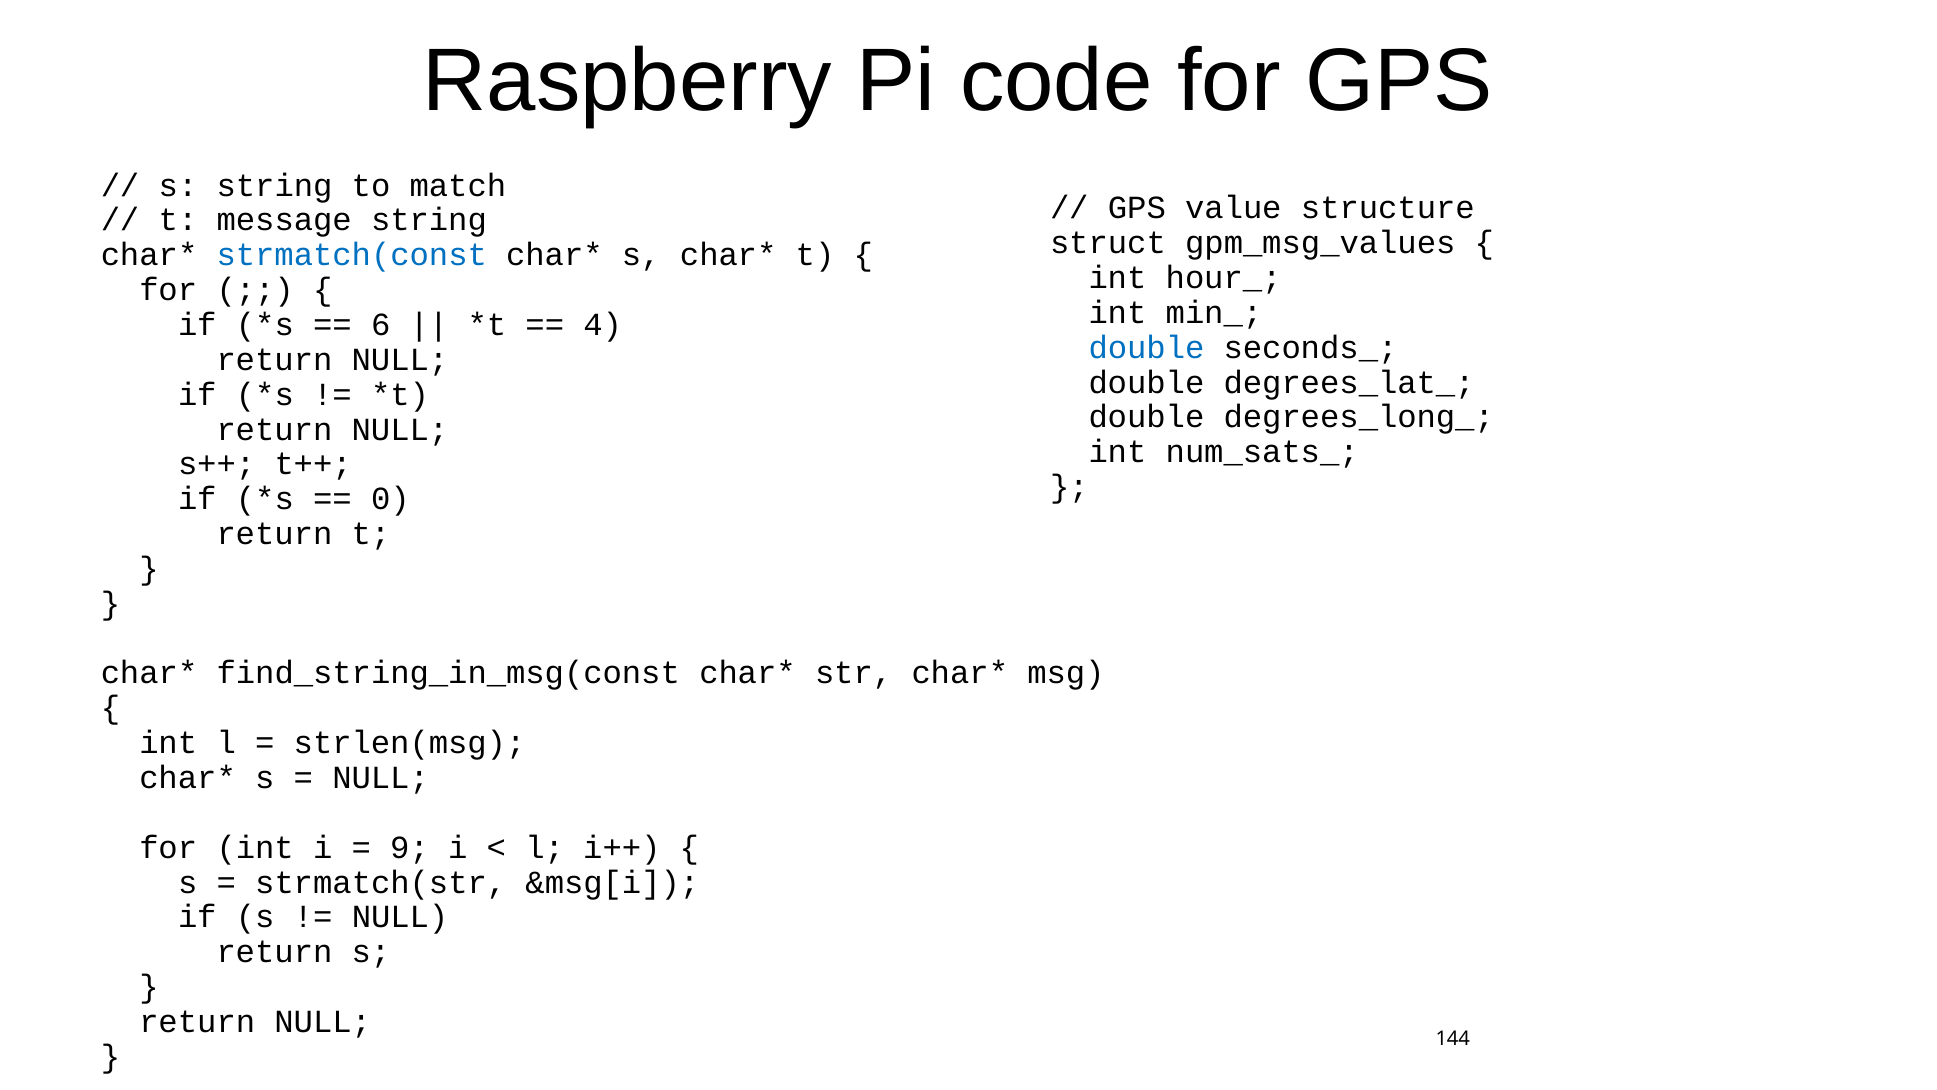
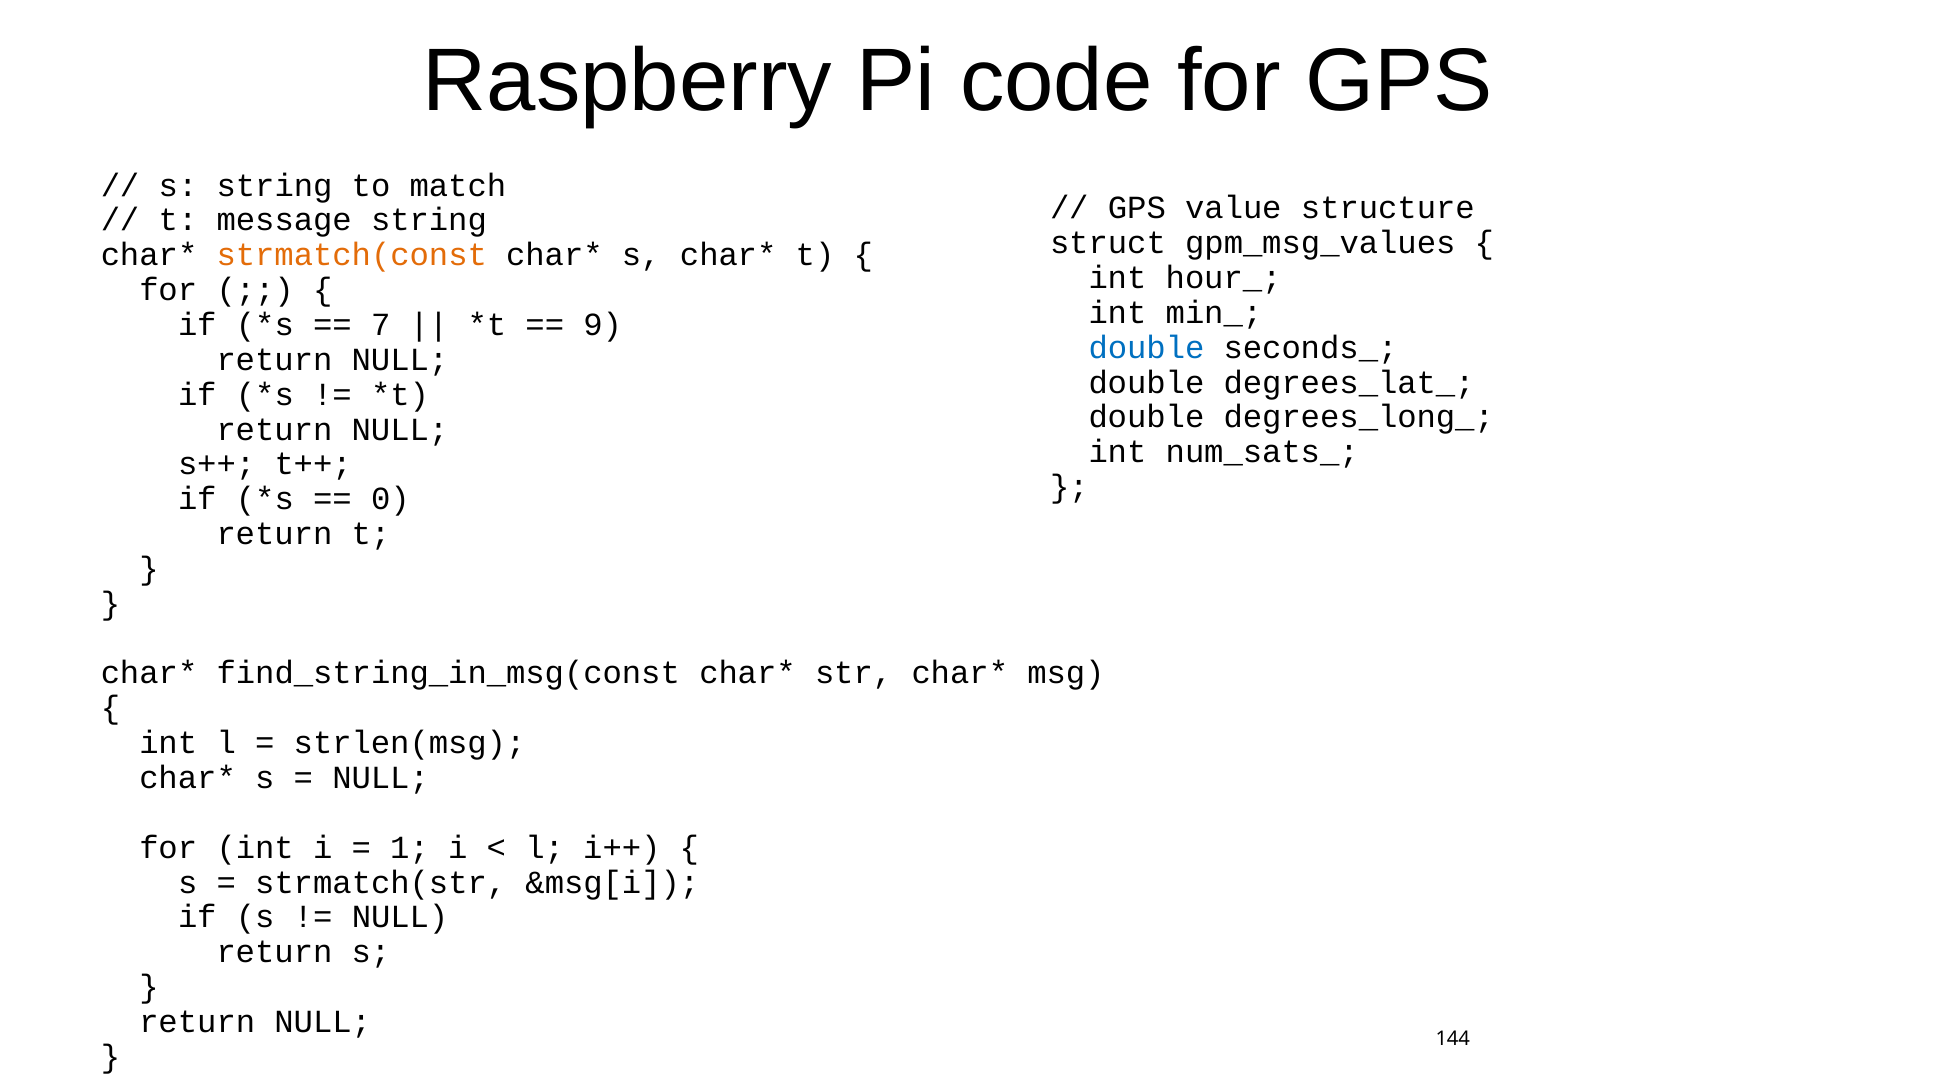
strmatch(const colour: blue -> orange
6: 6 -> 7
4: 4 -> 9
9: 9 -> 1
